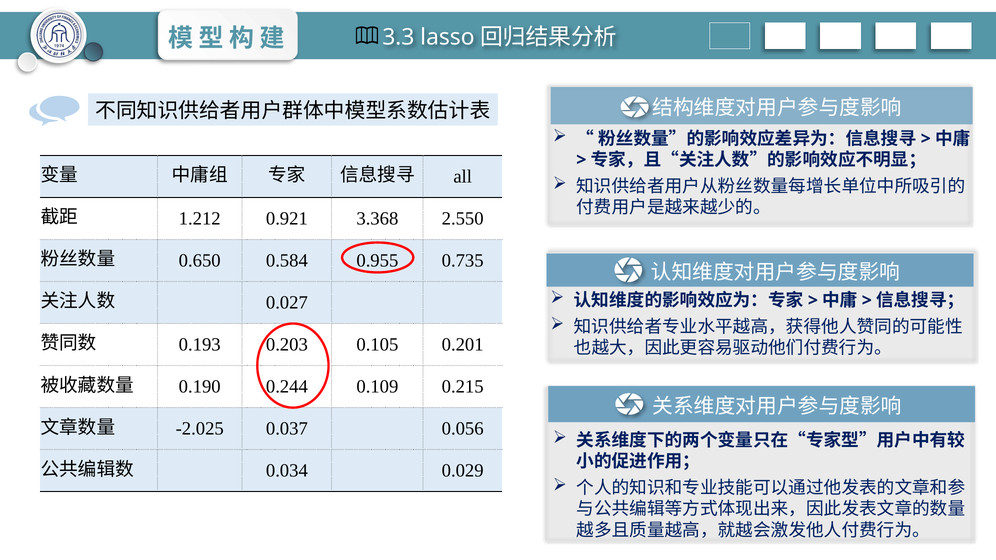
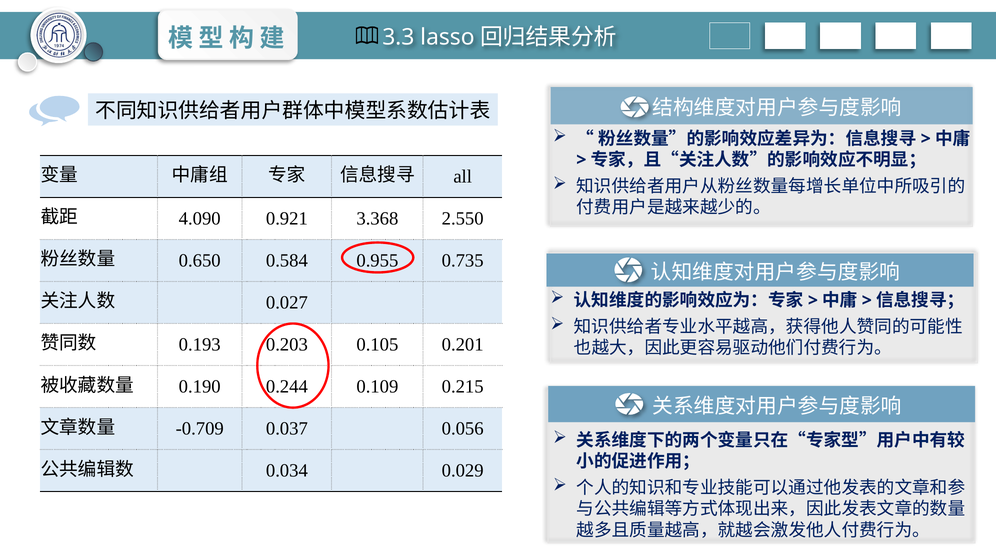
1.212: 1.212 -> 4.090
-2.025: -2.025 -> -0.709
